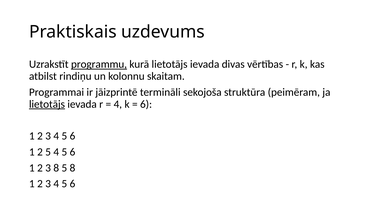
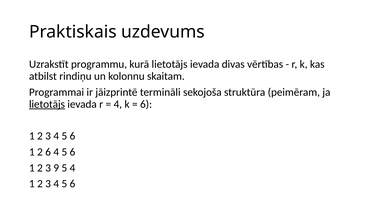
programmu underline: present -> none
2 5: 5 -> 6
3 8: 8 -> 9
5 8: 8 -> 4
